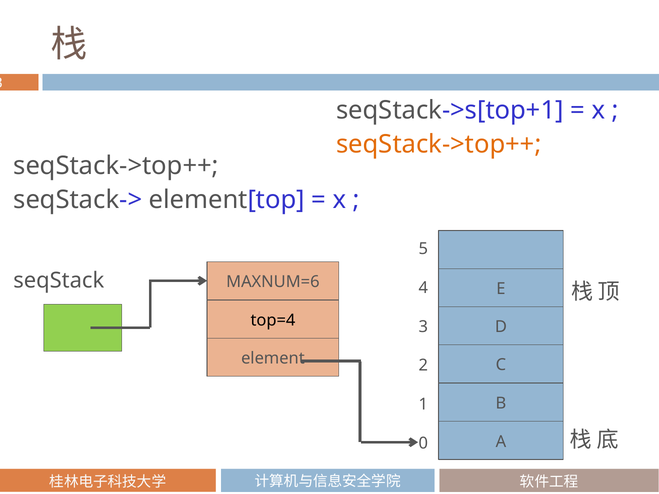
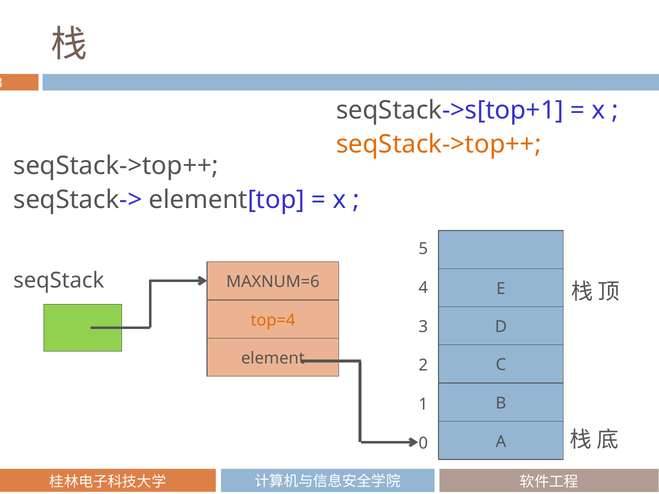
top=4 colour: black -> orange
